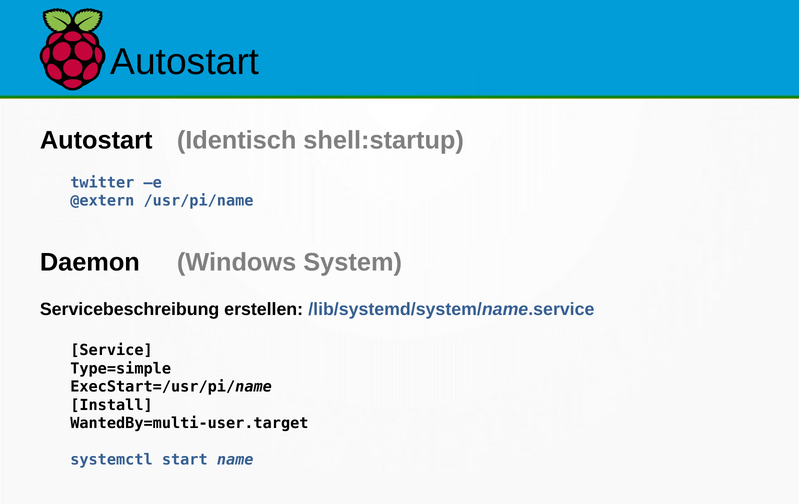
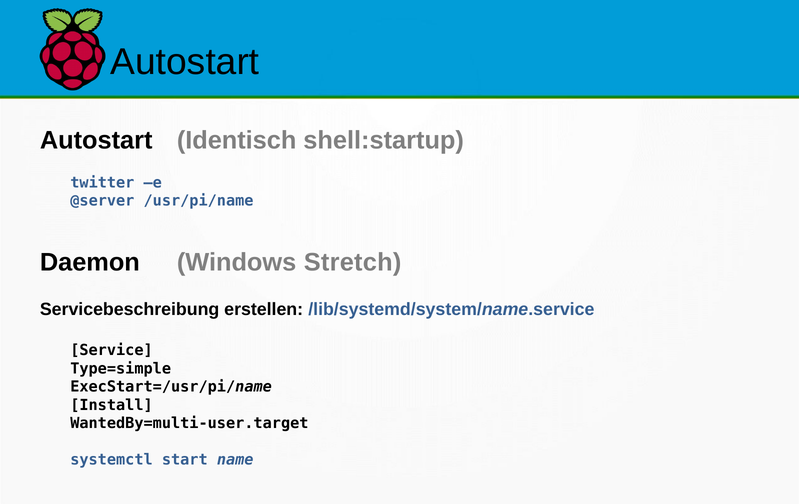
@extern: @extern -> @server
System: System -> Stretch
